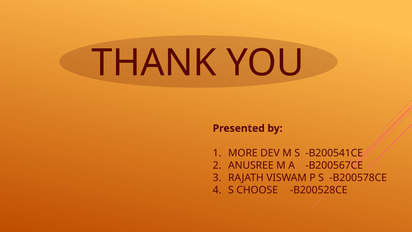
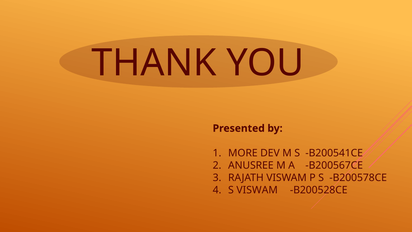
S CHOOSE: CHOOSE -> VISWAM
